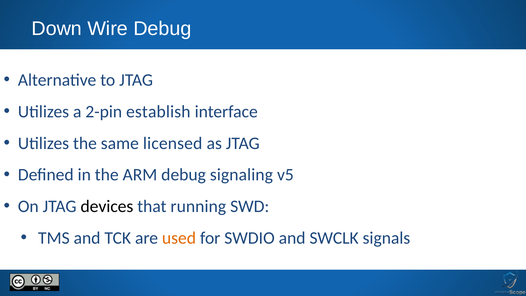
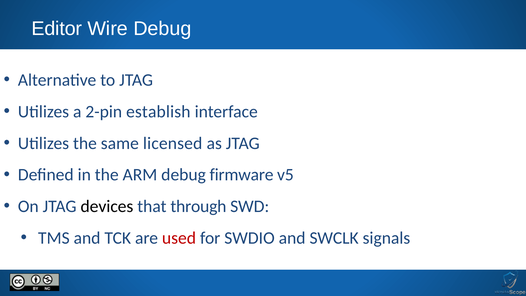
Down: Down -> Editor
signaling: signaling -> firmware
running: running -> through
used colour: orange -> red
